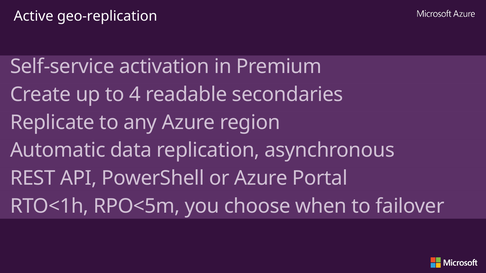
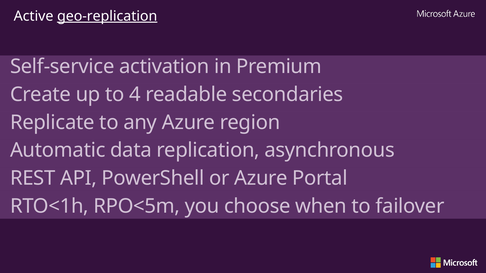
geo-replication underline: none -> present
